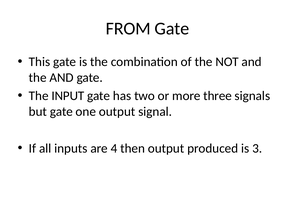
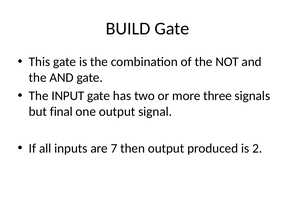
FROM: FROM -> BUILD
but gate: gate -> final
4: 4 -> 7
3: 3 -> 2
